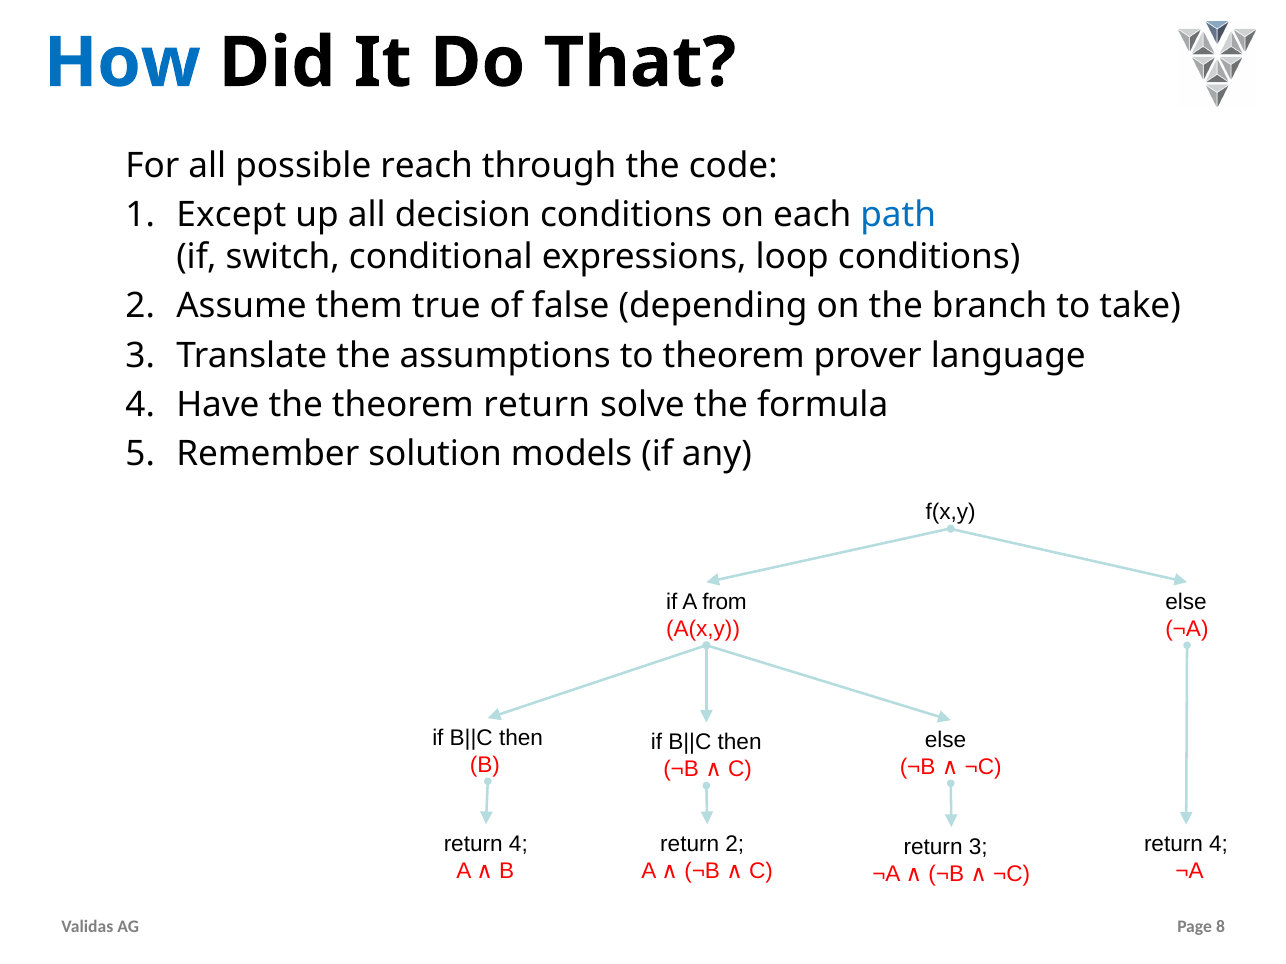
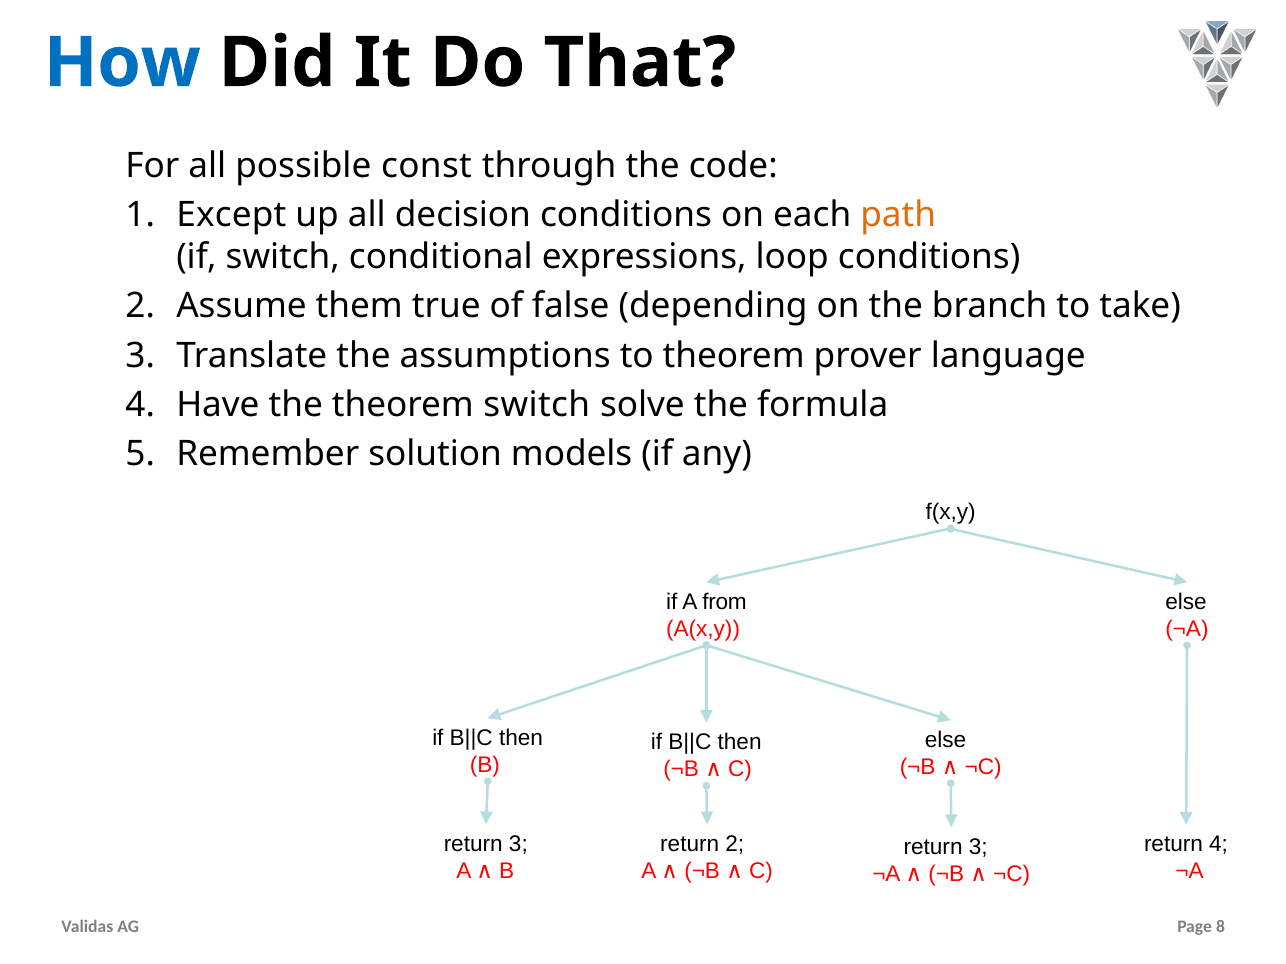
reach: reach -> const
path colour: blue -> orange
theorem return: return -> switch
4 at (518, 844): 4 -> 3
